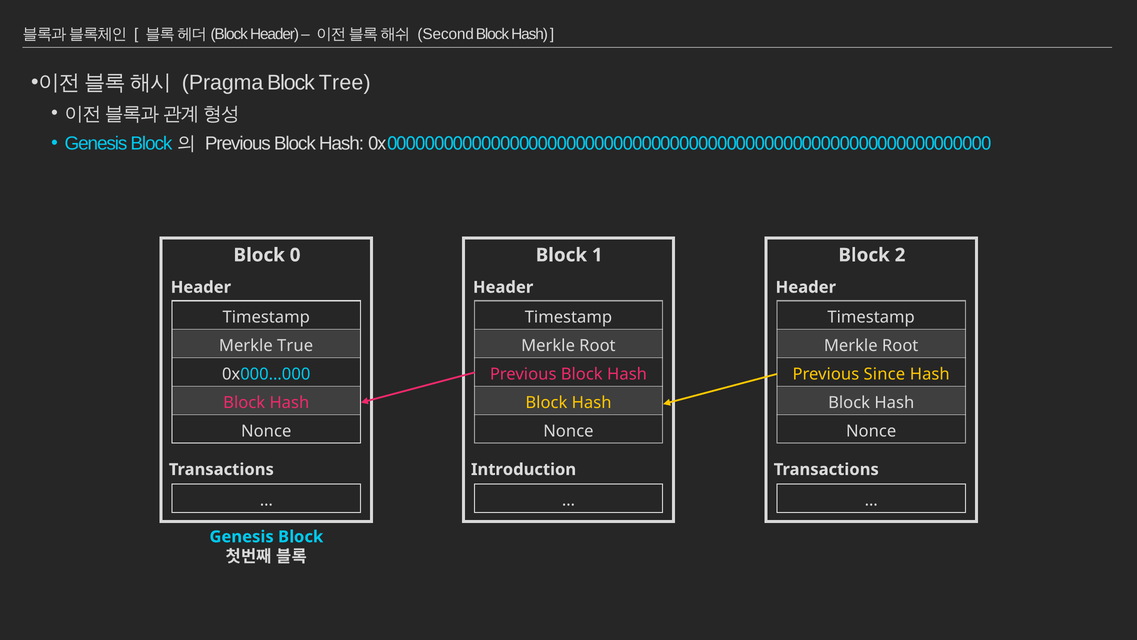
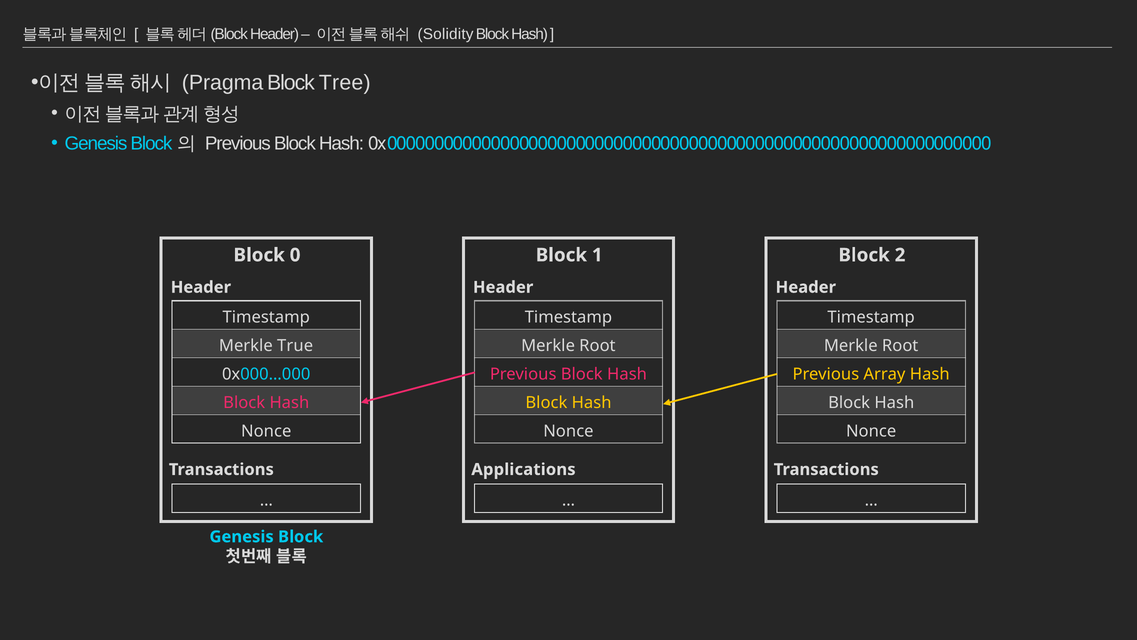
Second: Second -> Solidity
Since: Since -> Array
Introduction: Introduction -> Applications
